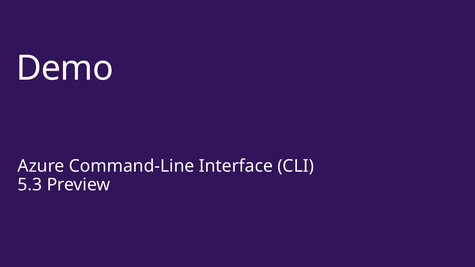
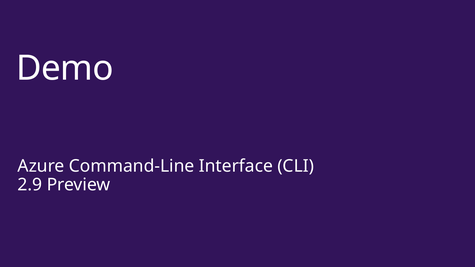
5.3: 5.3 -> 2.9
